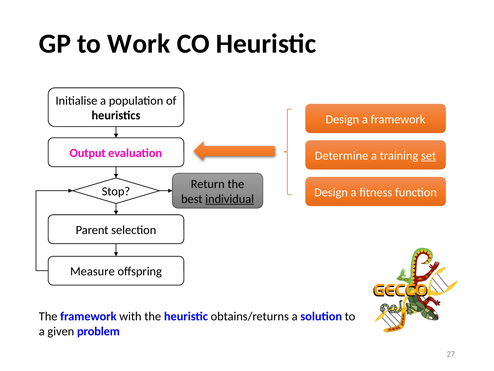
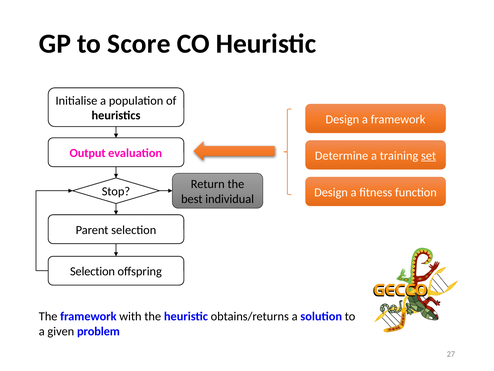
Work: Work -> Score
individual underline: present -> none
Measure at (92, 271): Measure -> Selection
